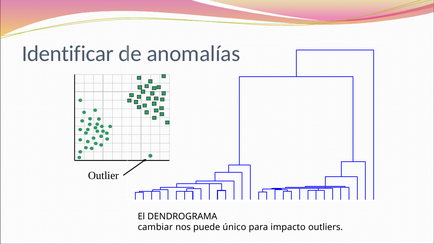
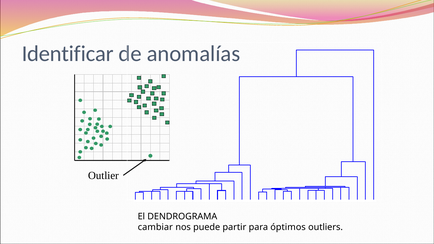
único: único -> partir
impacto: impacto -> óptimos
